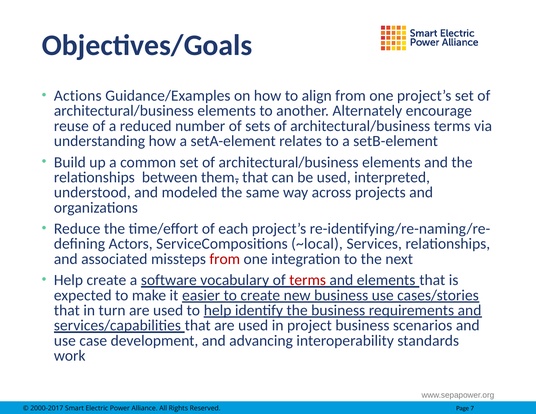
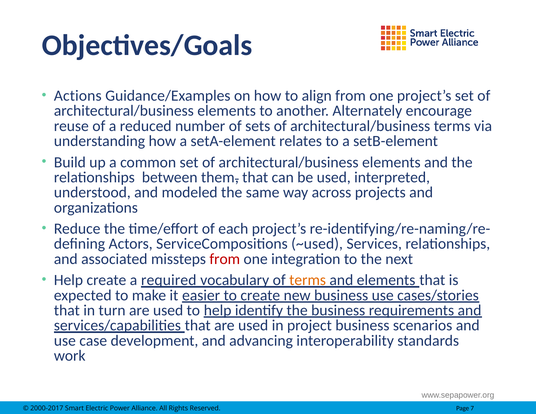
~local: ~local -> ~used
software: software -> required
terms at (308, 280) colour: red -> orange
